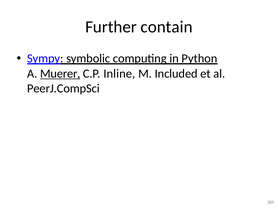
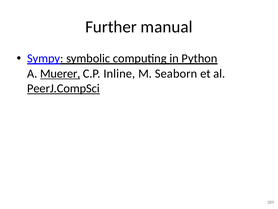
contain: contain -> manual
Included: Included -> Seaborn
PeerJ.CompSci underline: none -> present
